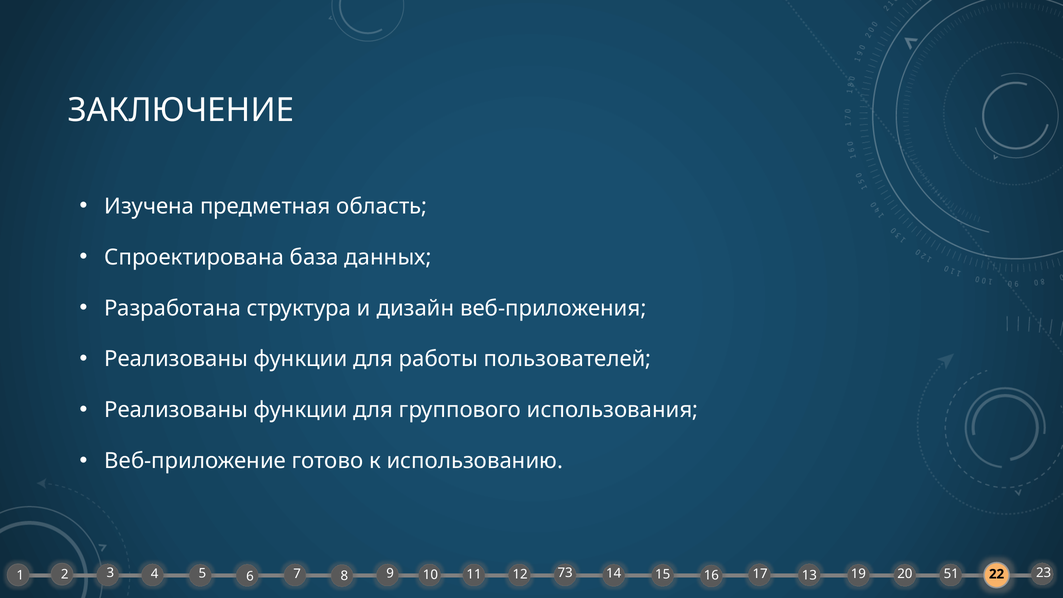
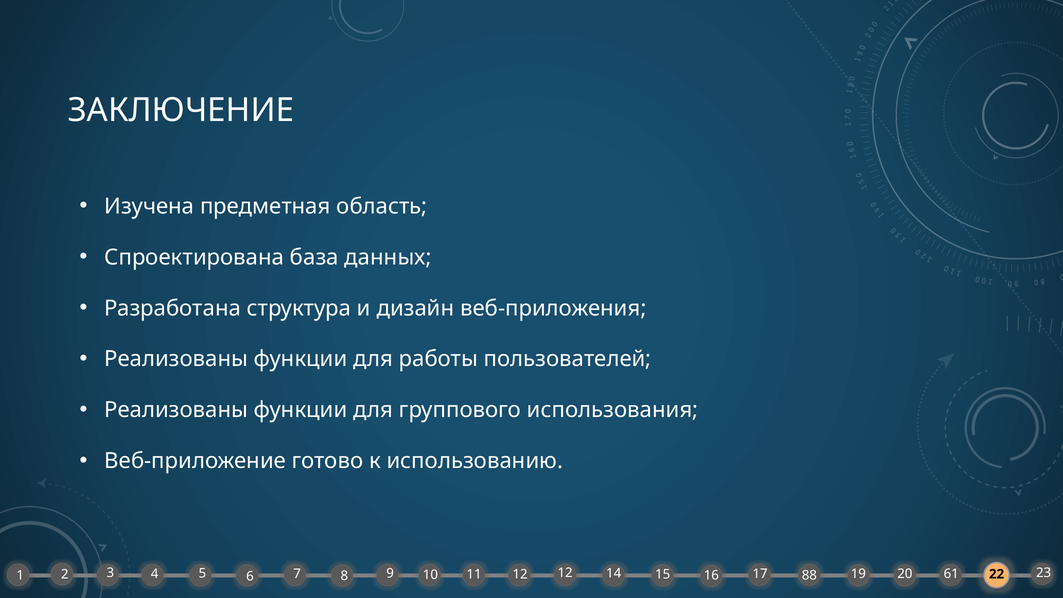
12 73: 73 -> 12
13: 13 -> 88
51: 51 -> 61
